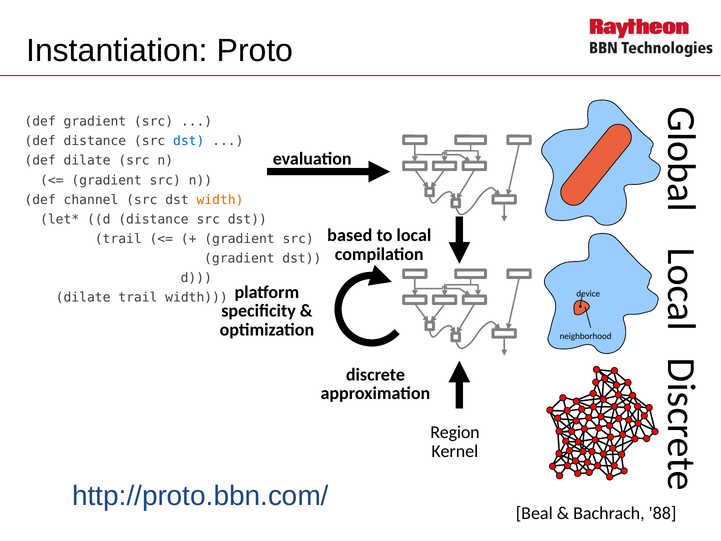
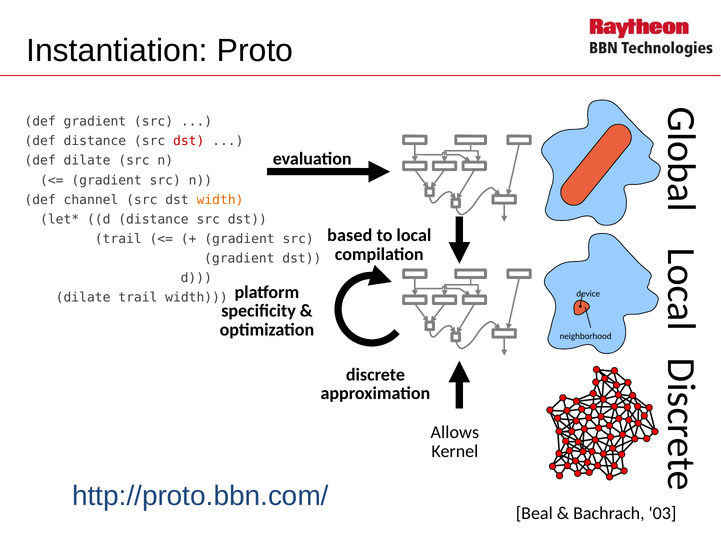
dst at (189, 141) colour: blue -> red
Region: Region -> Allows
88: 88 -> 03
